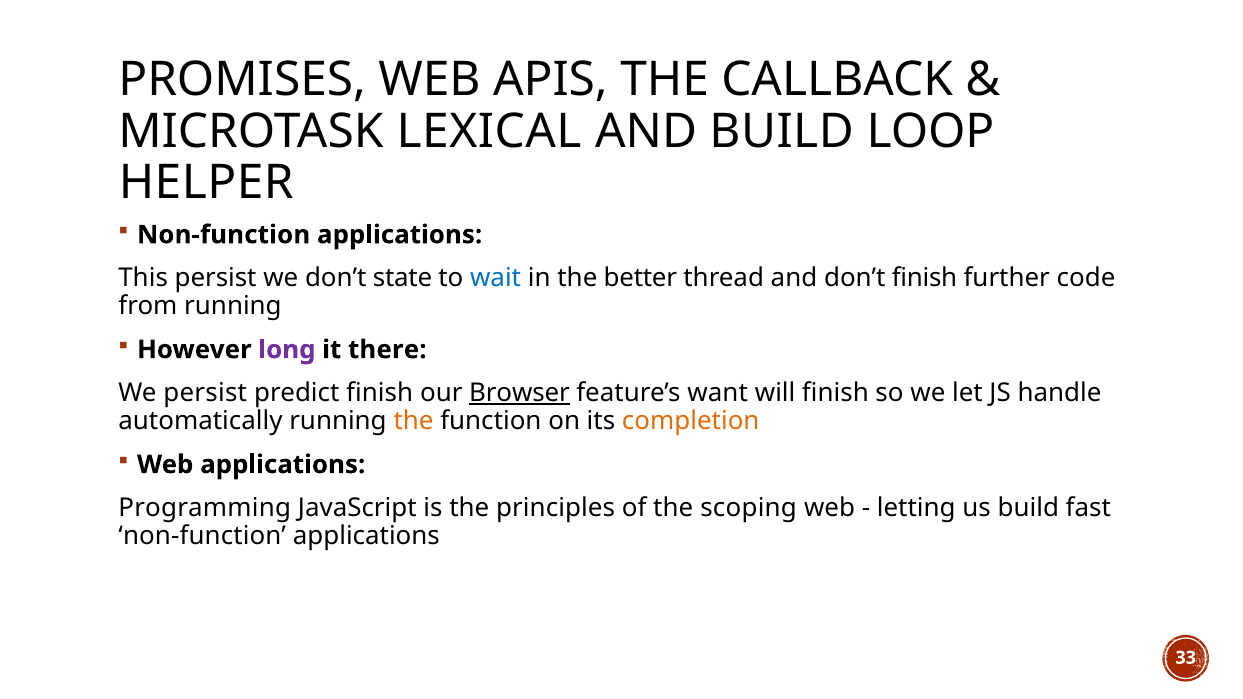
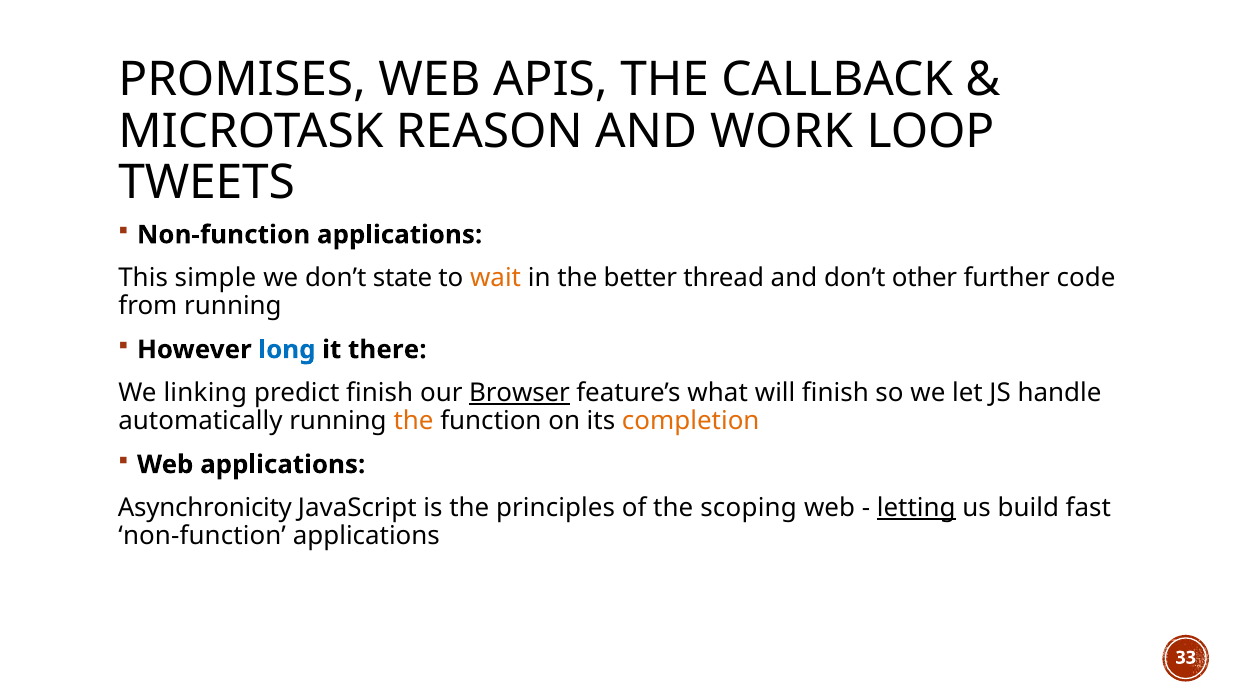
LEXICAL: LEXICAL -> REASON
AND BUILD: BUILD -> WORK
HELPER: HELPER -> TWEETS
This persist: persist -> simple
wait colour: blue -> orange
don’t finish: finish -> other
long colour: purple -> blue
We persist: persist -> linking
want: want -> what
Programming: Programming -> Asynchronicity
letting underline: none -> present
